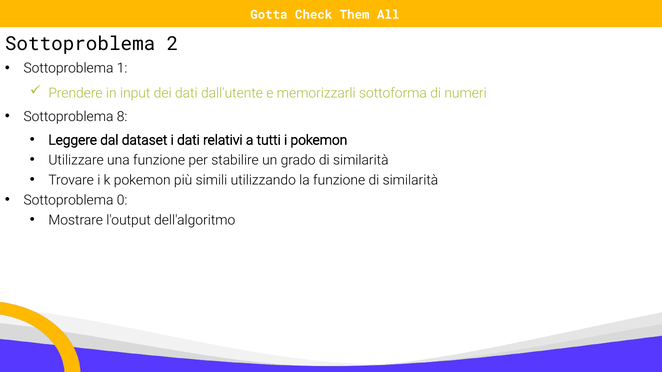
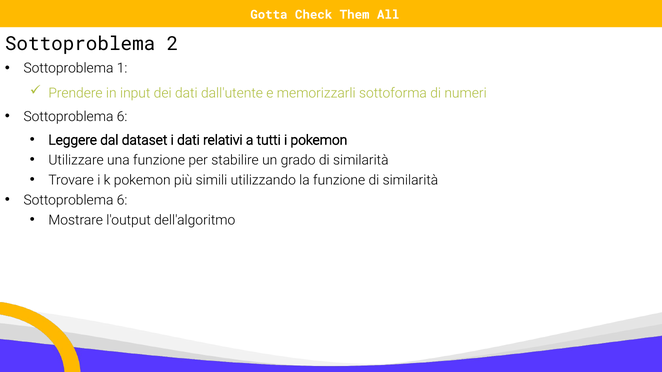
8 at (122, 117): 8 -> 6
0 at (122, 200): 0 -> 6
